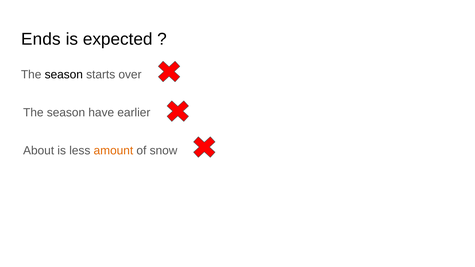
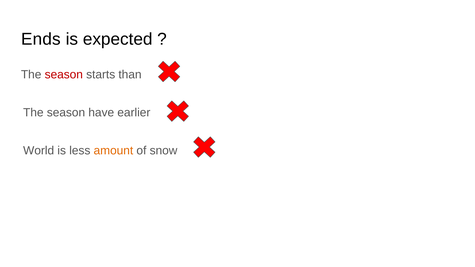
season at (64, 75) colour: black -> red
over: over -> than
About: About -> World
